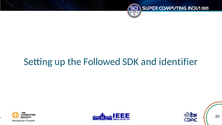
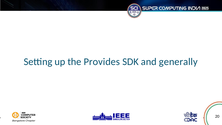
Followed: Followed -> Provides
identifier: identifier -> generally
